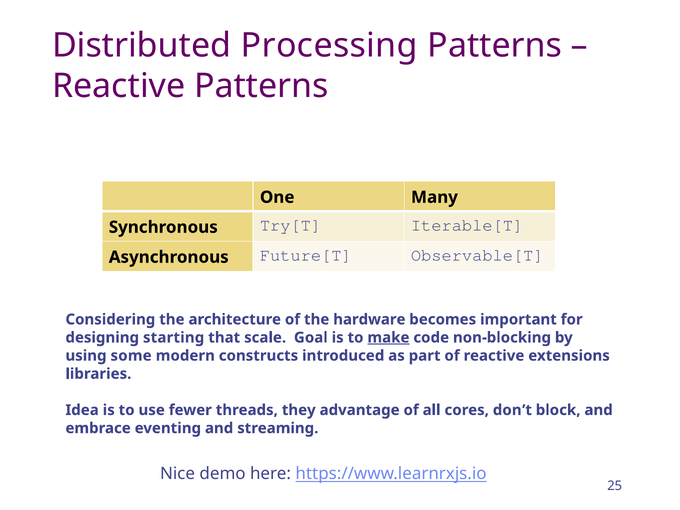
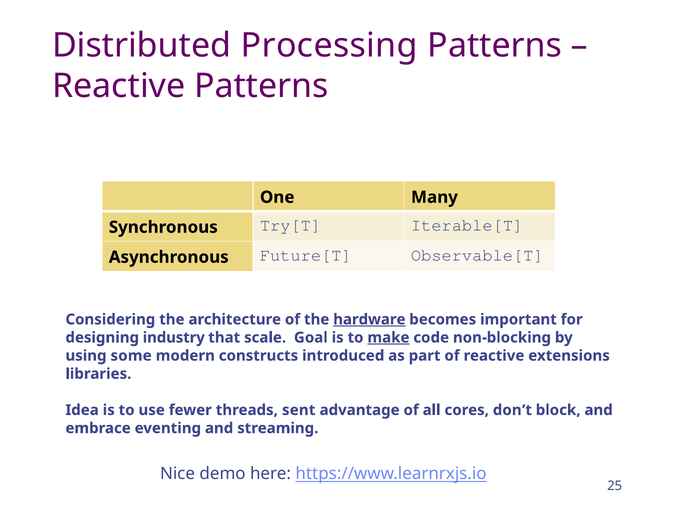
hardware underline: none -> present
starting: starting -> industry
they: they -> sent
